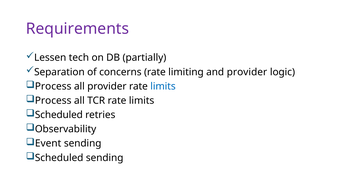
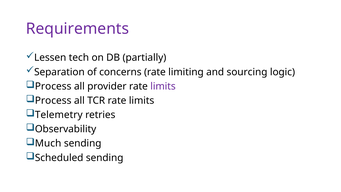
and provider: provider -> sourcing
limits at (163, 86) colour: blue -> purple
Scheduled at (59, 115): Scheduled -> Telemetry
Event: Event -> Much
